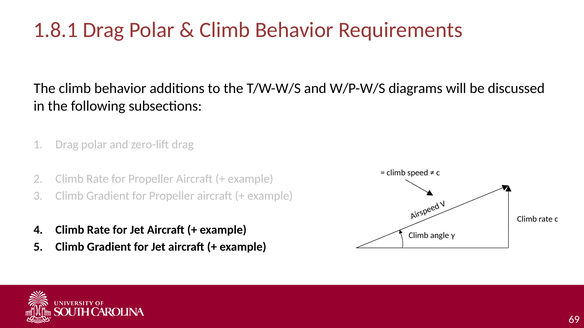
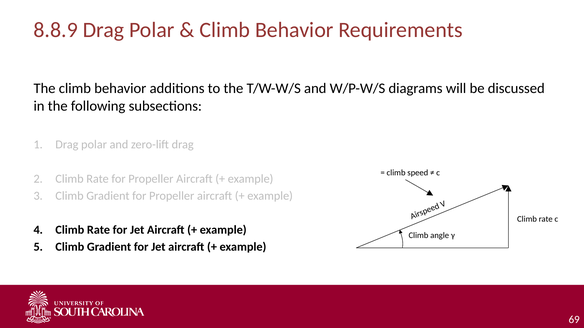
1.8.1: 1.8.1 -> 8.8.9
